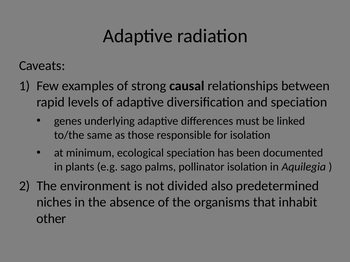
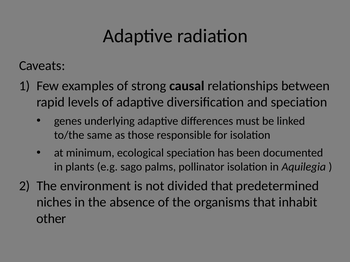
divided also: also -> that
